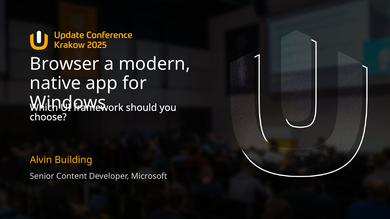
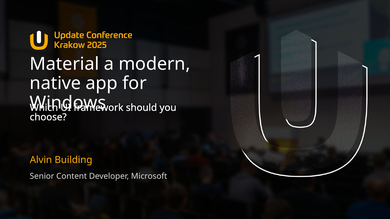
Browser: Browser -> Material
